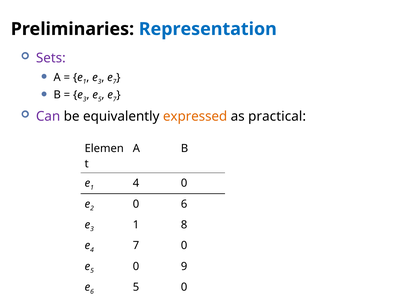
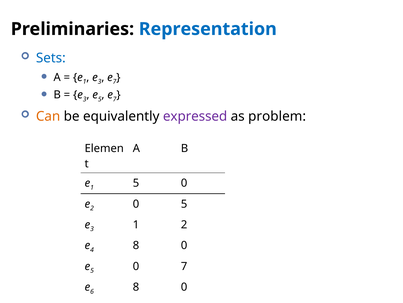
Sets colour: purple -> blue
Can colour: purple -> orange
expressed colour: orange -> purple
practical: practical -> problem
1 4: 4 -> 5
0 6: 6 -> 5
1 8: 8 -> 2
7 at (136, 245): 7 -> 8
0 9: 9 -> 7
5 at (136, 287): 5 -> 8
